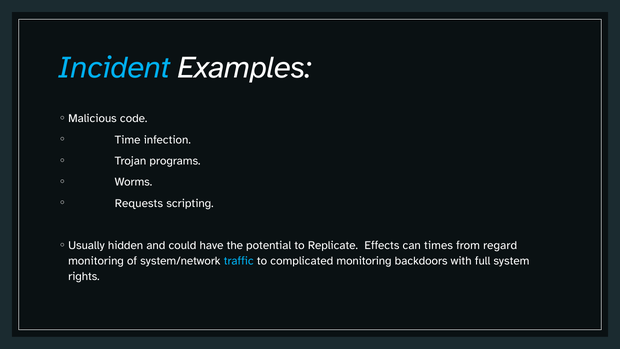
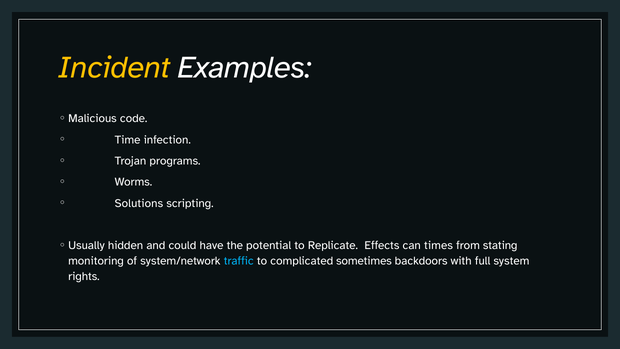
Incident colour: light blue -> yellow
Requests: Requests -> Solutions
regard: regard -> stating
complicated monitoring: monitoring -> sometimes
